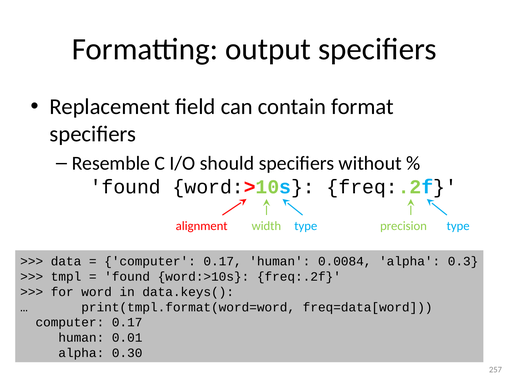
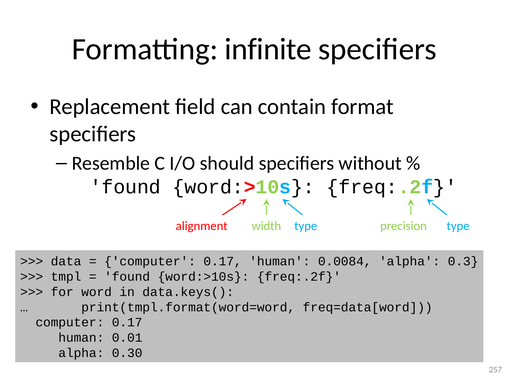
output: output -> infinite
